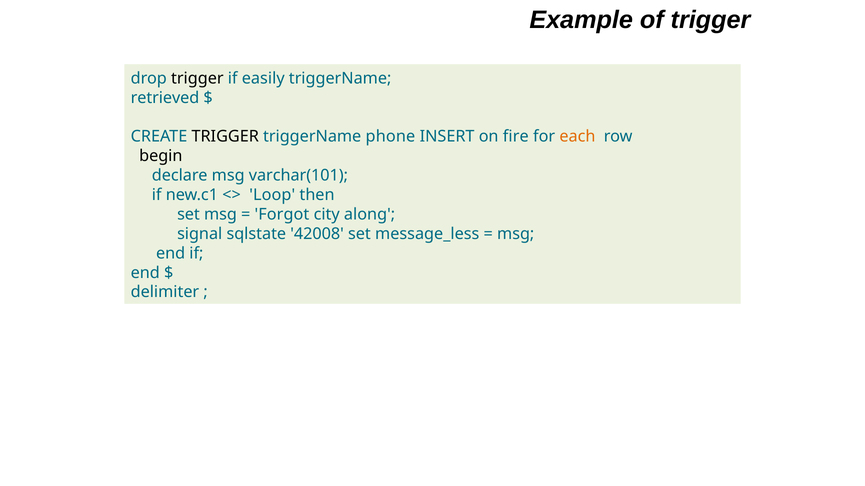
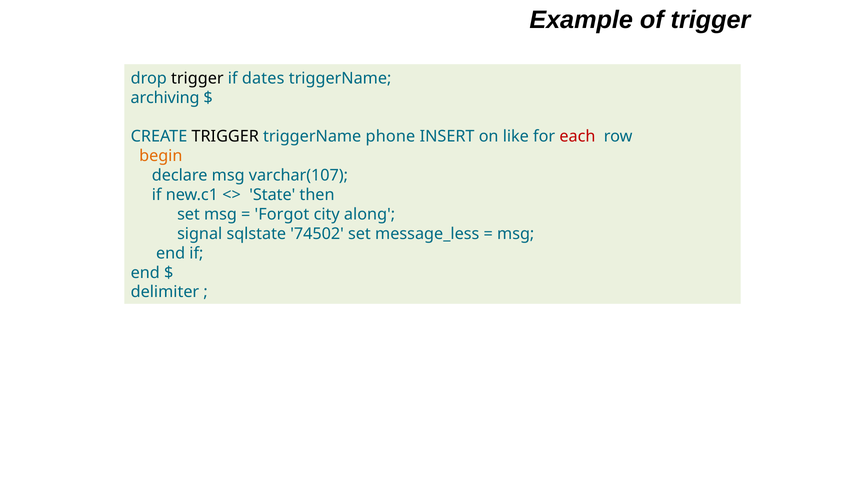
easily: easily -> dates
retrieved: retrieved -> archiving
fire: fire -> like
each colour: orange -> red
begin colour: black -> orange
varchar(101: varchar(101 -> varchar(107
Loop: Loop -> State
42008: 42008 -> 74502
